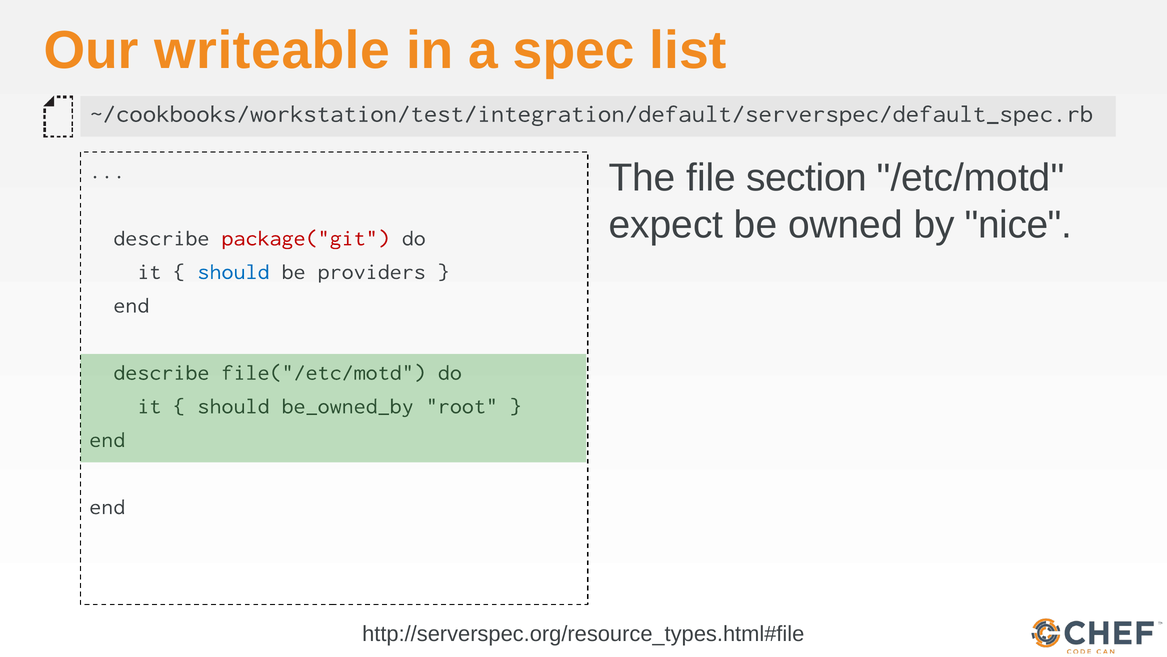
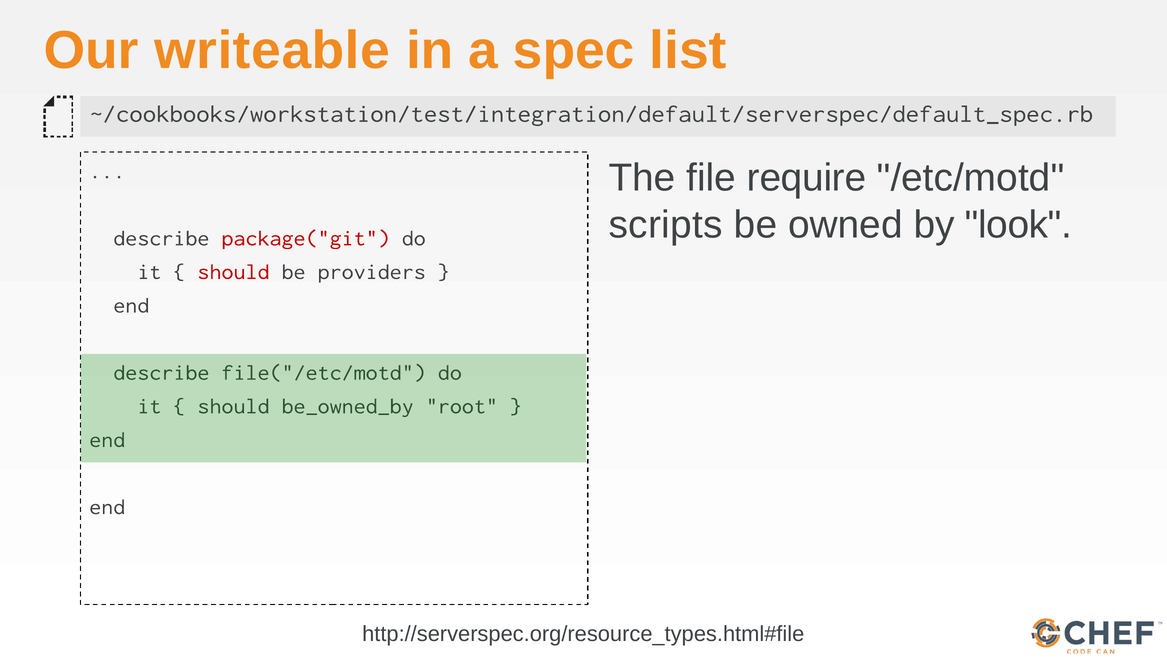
section: section -> require
expect: expect -> scripts
nice: nice -> look
should at (234, 271) colour: blue -> red
